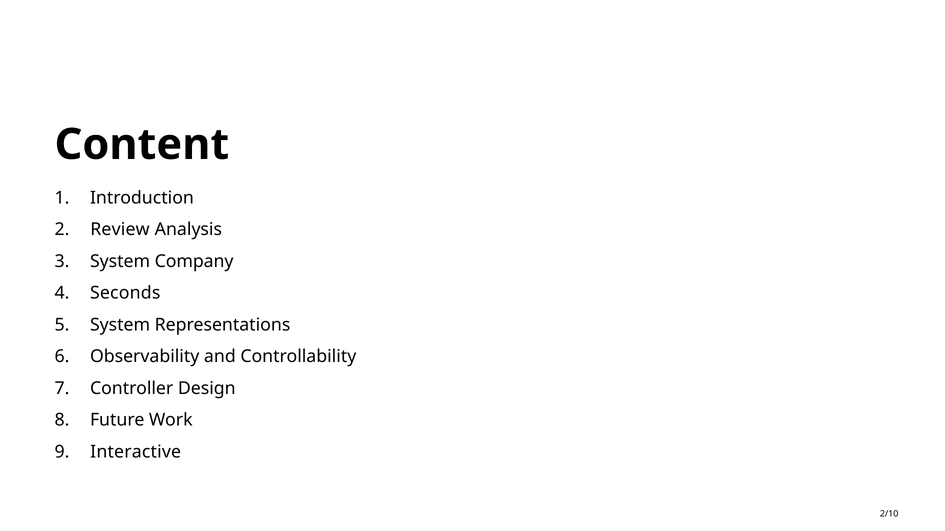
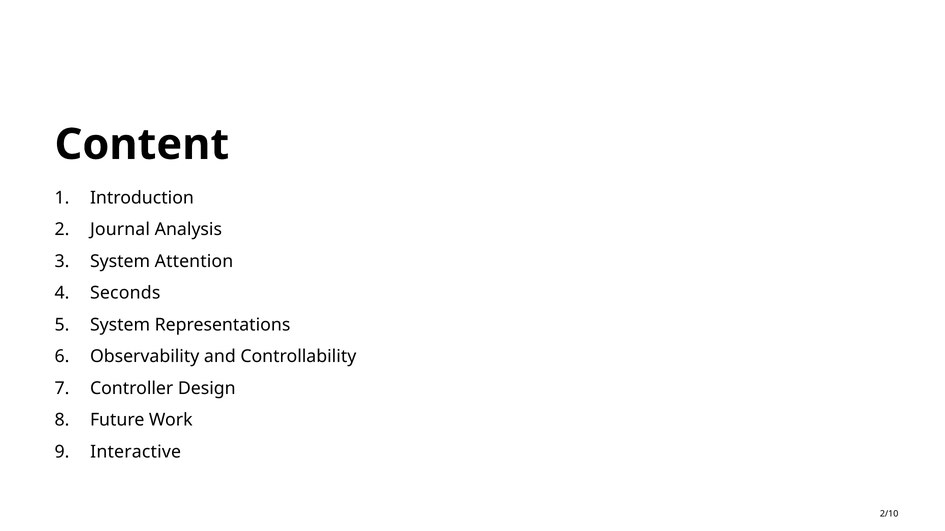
Review: Review -> Journal
Company: Company -> Attention
